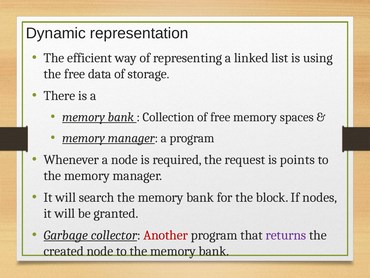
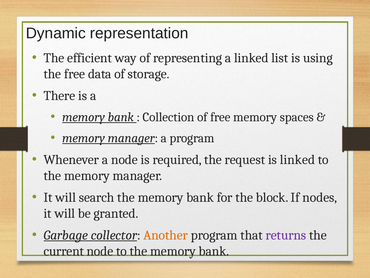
is points: points -> linked
Another colour: red -> orange
created: created -> current
